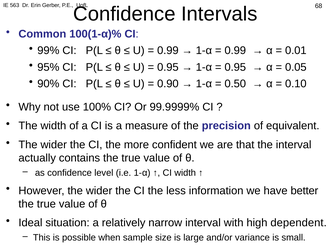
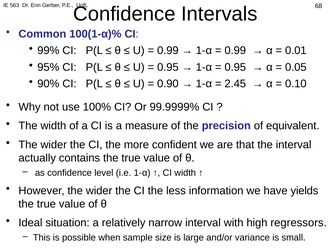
0.50: 0.50 -> 2.45
better: better -> yields
dependent: dependent -> regressors
